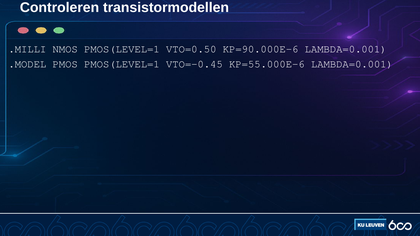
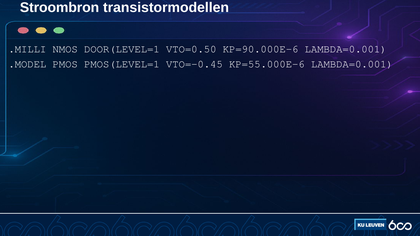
Controleren: Controleren -> Stroombron
NMOS PMOS(LEVEL=1: PMOS(LEVEL=1 -> DOOR(LEVEL=1
